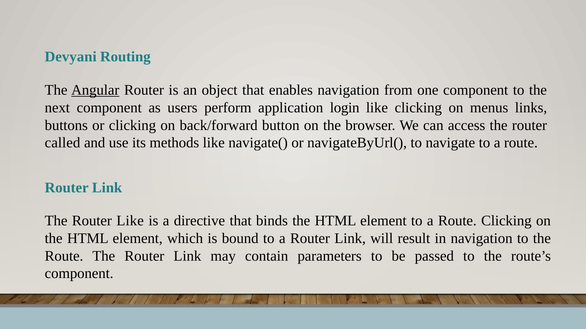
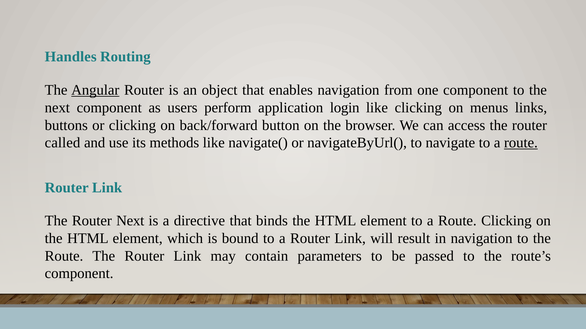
Devyani: Devyani -> Handles
route at (521, 143) underline: none -> present
Router Like: Like -> Next
